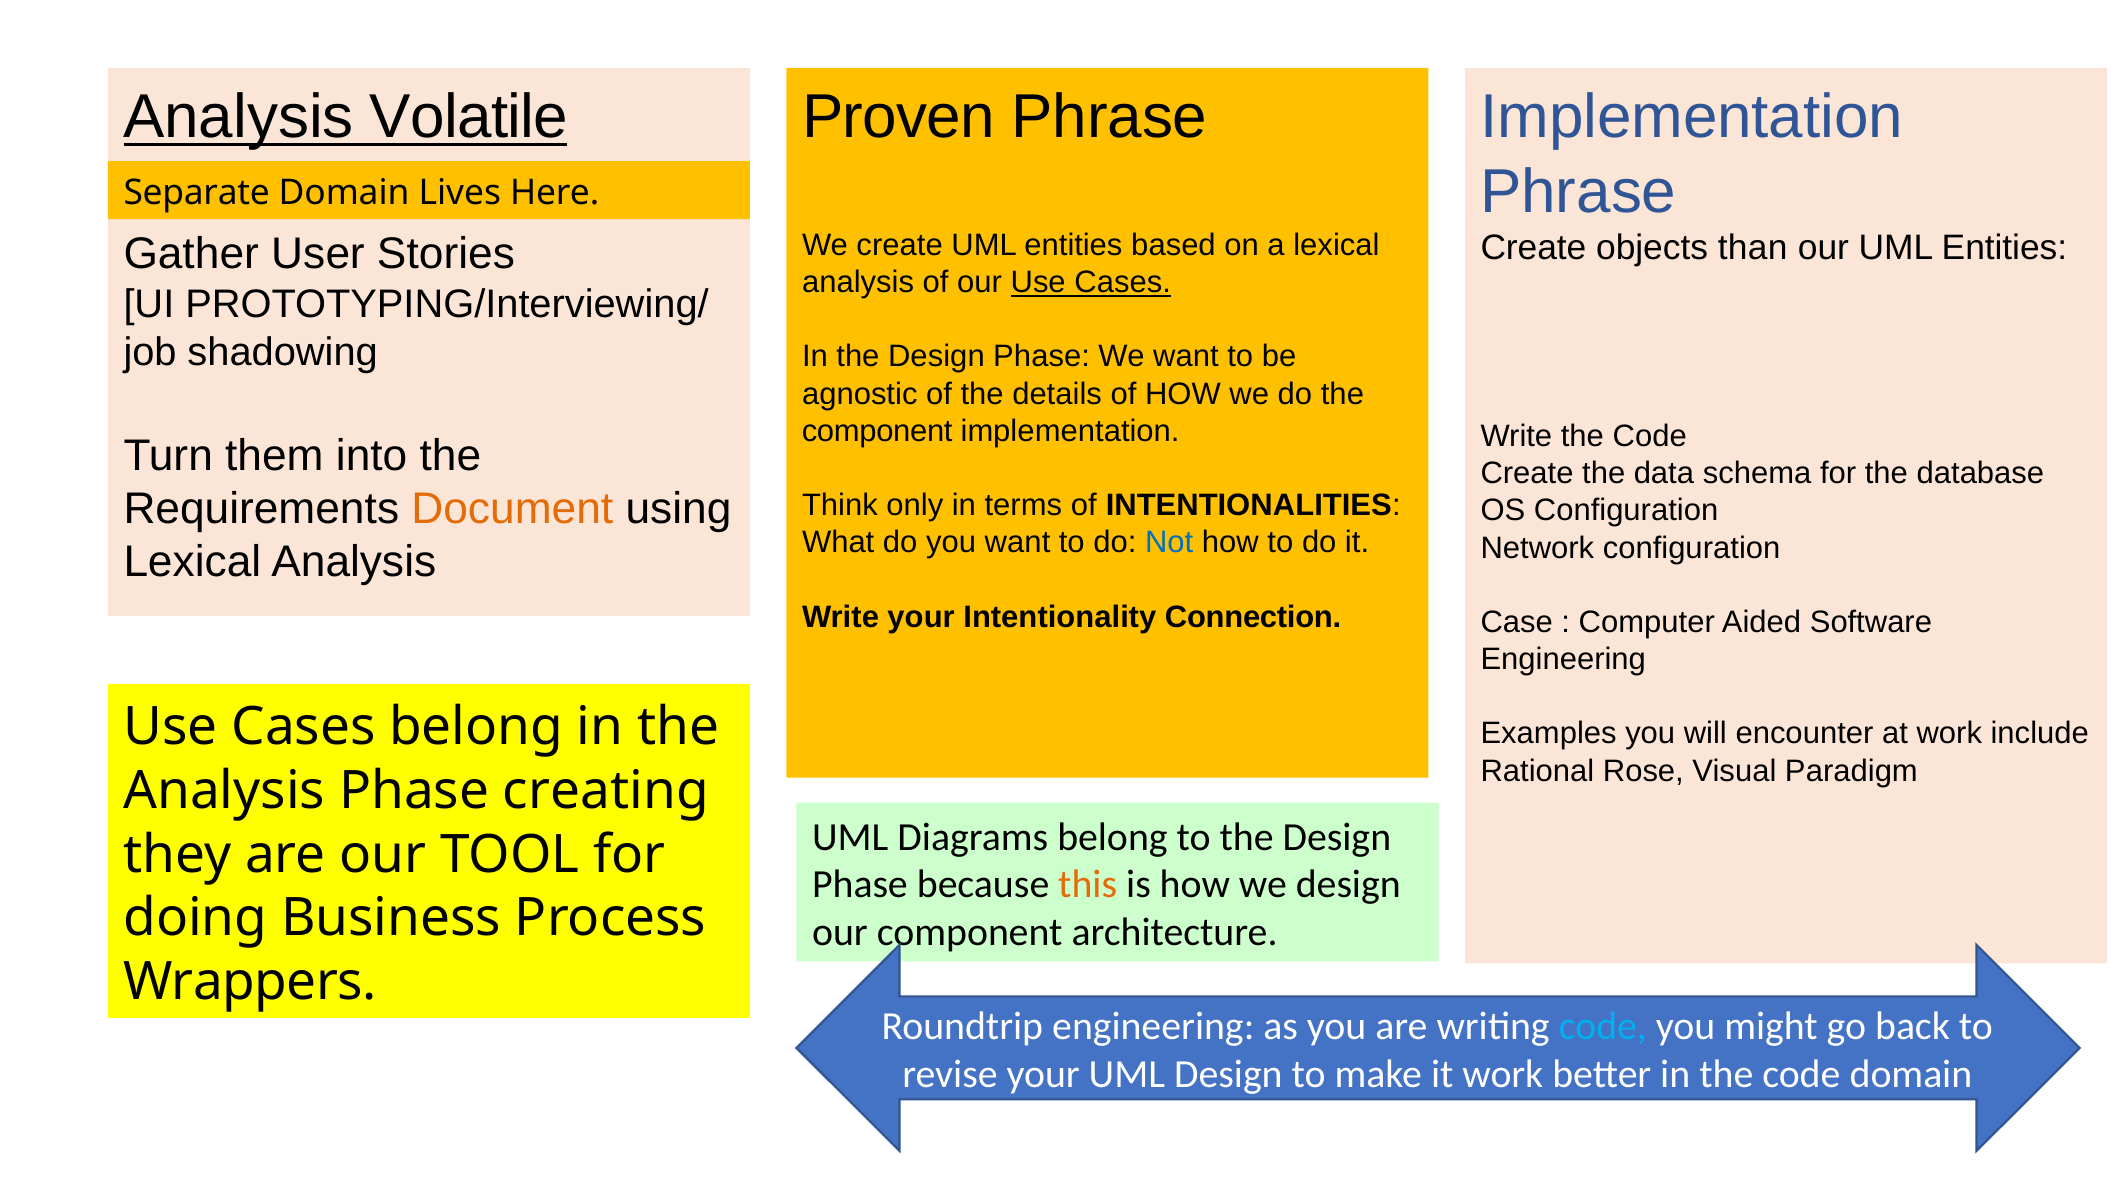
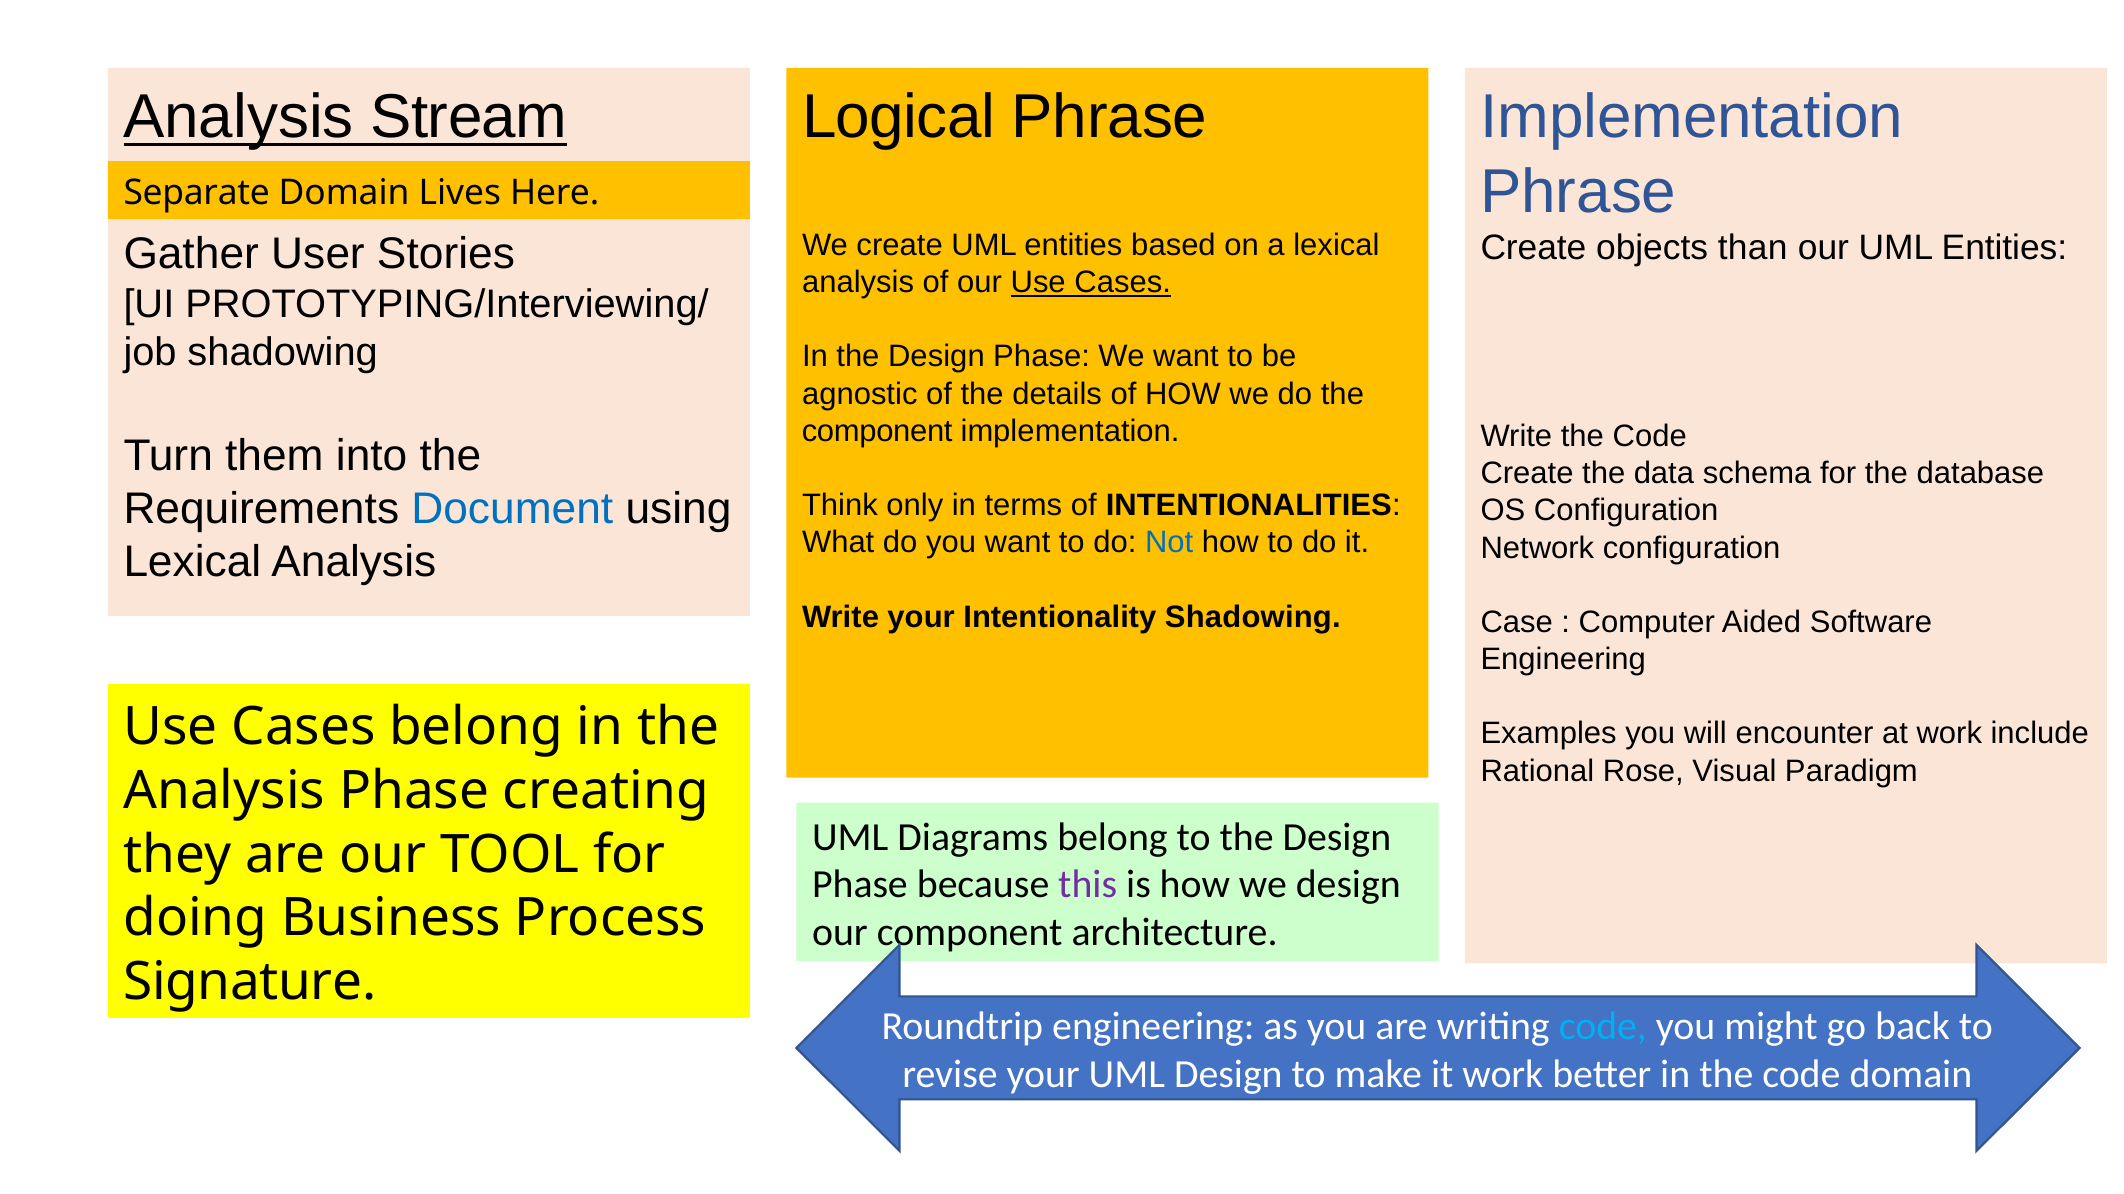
Volatile: Volatile -> Stream
Proven: Proven -> Logical
Document colour: orange -> blue
Intentionality Connection: Connection -> Shadowing
this colour: orange -> purple
Wrappers: Wrappers -> Signature
